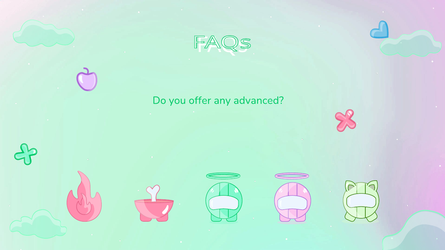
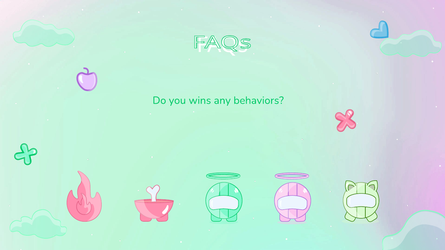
offer: offer -> wins
advanced: advanced -> behaviors
